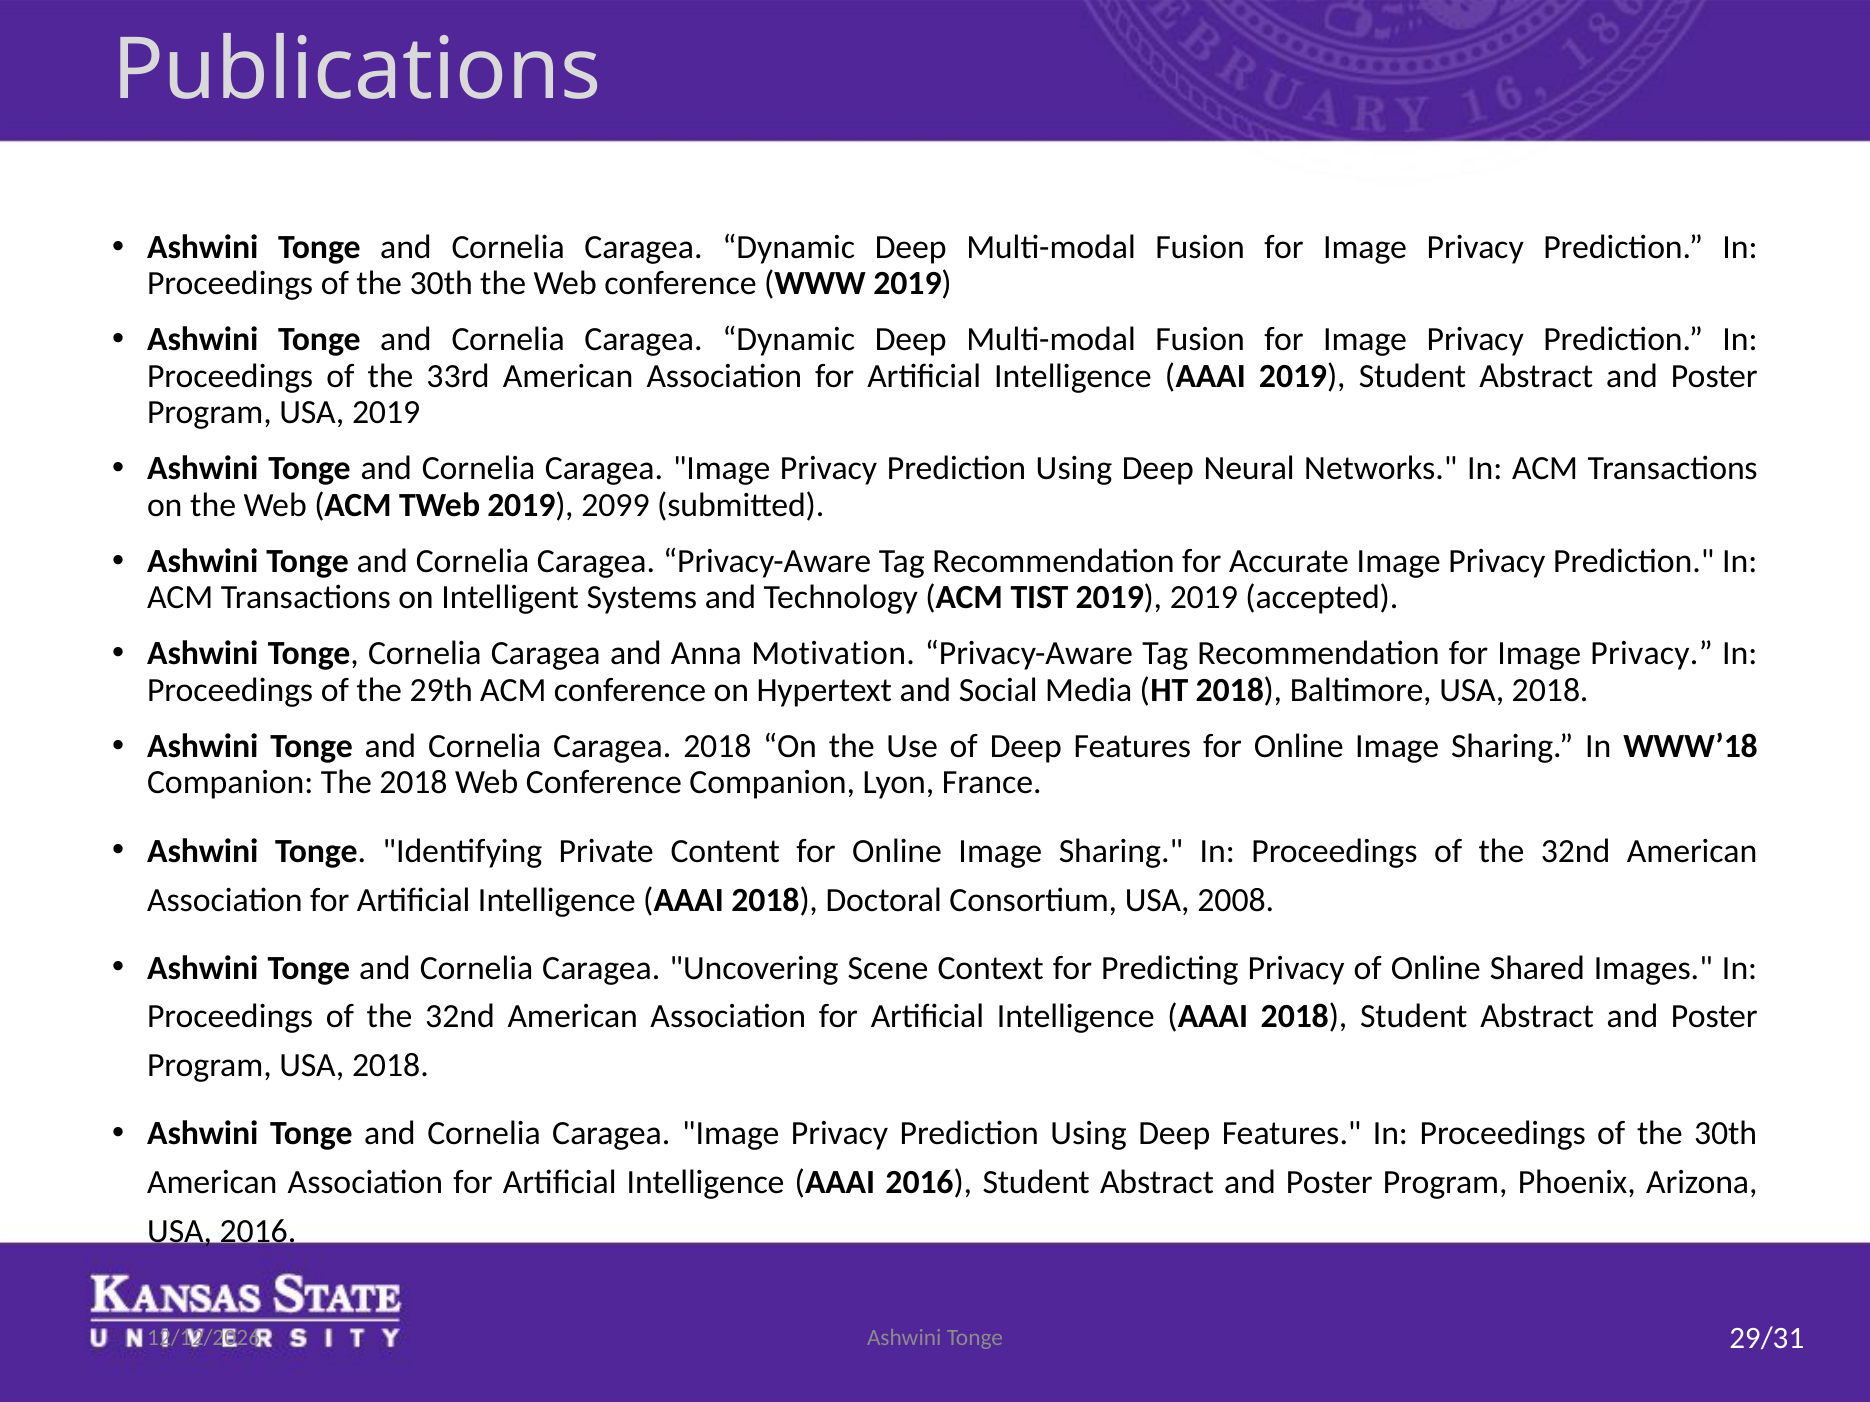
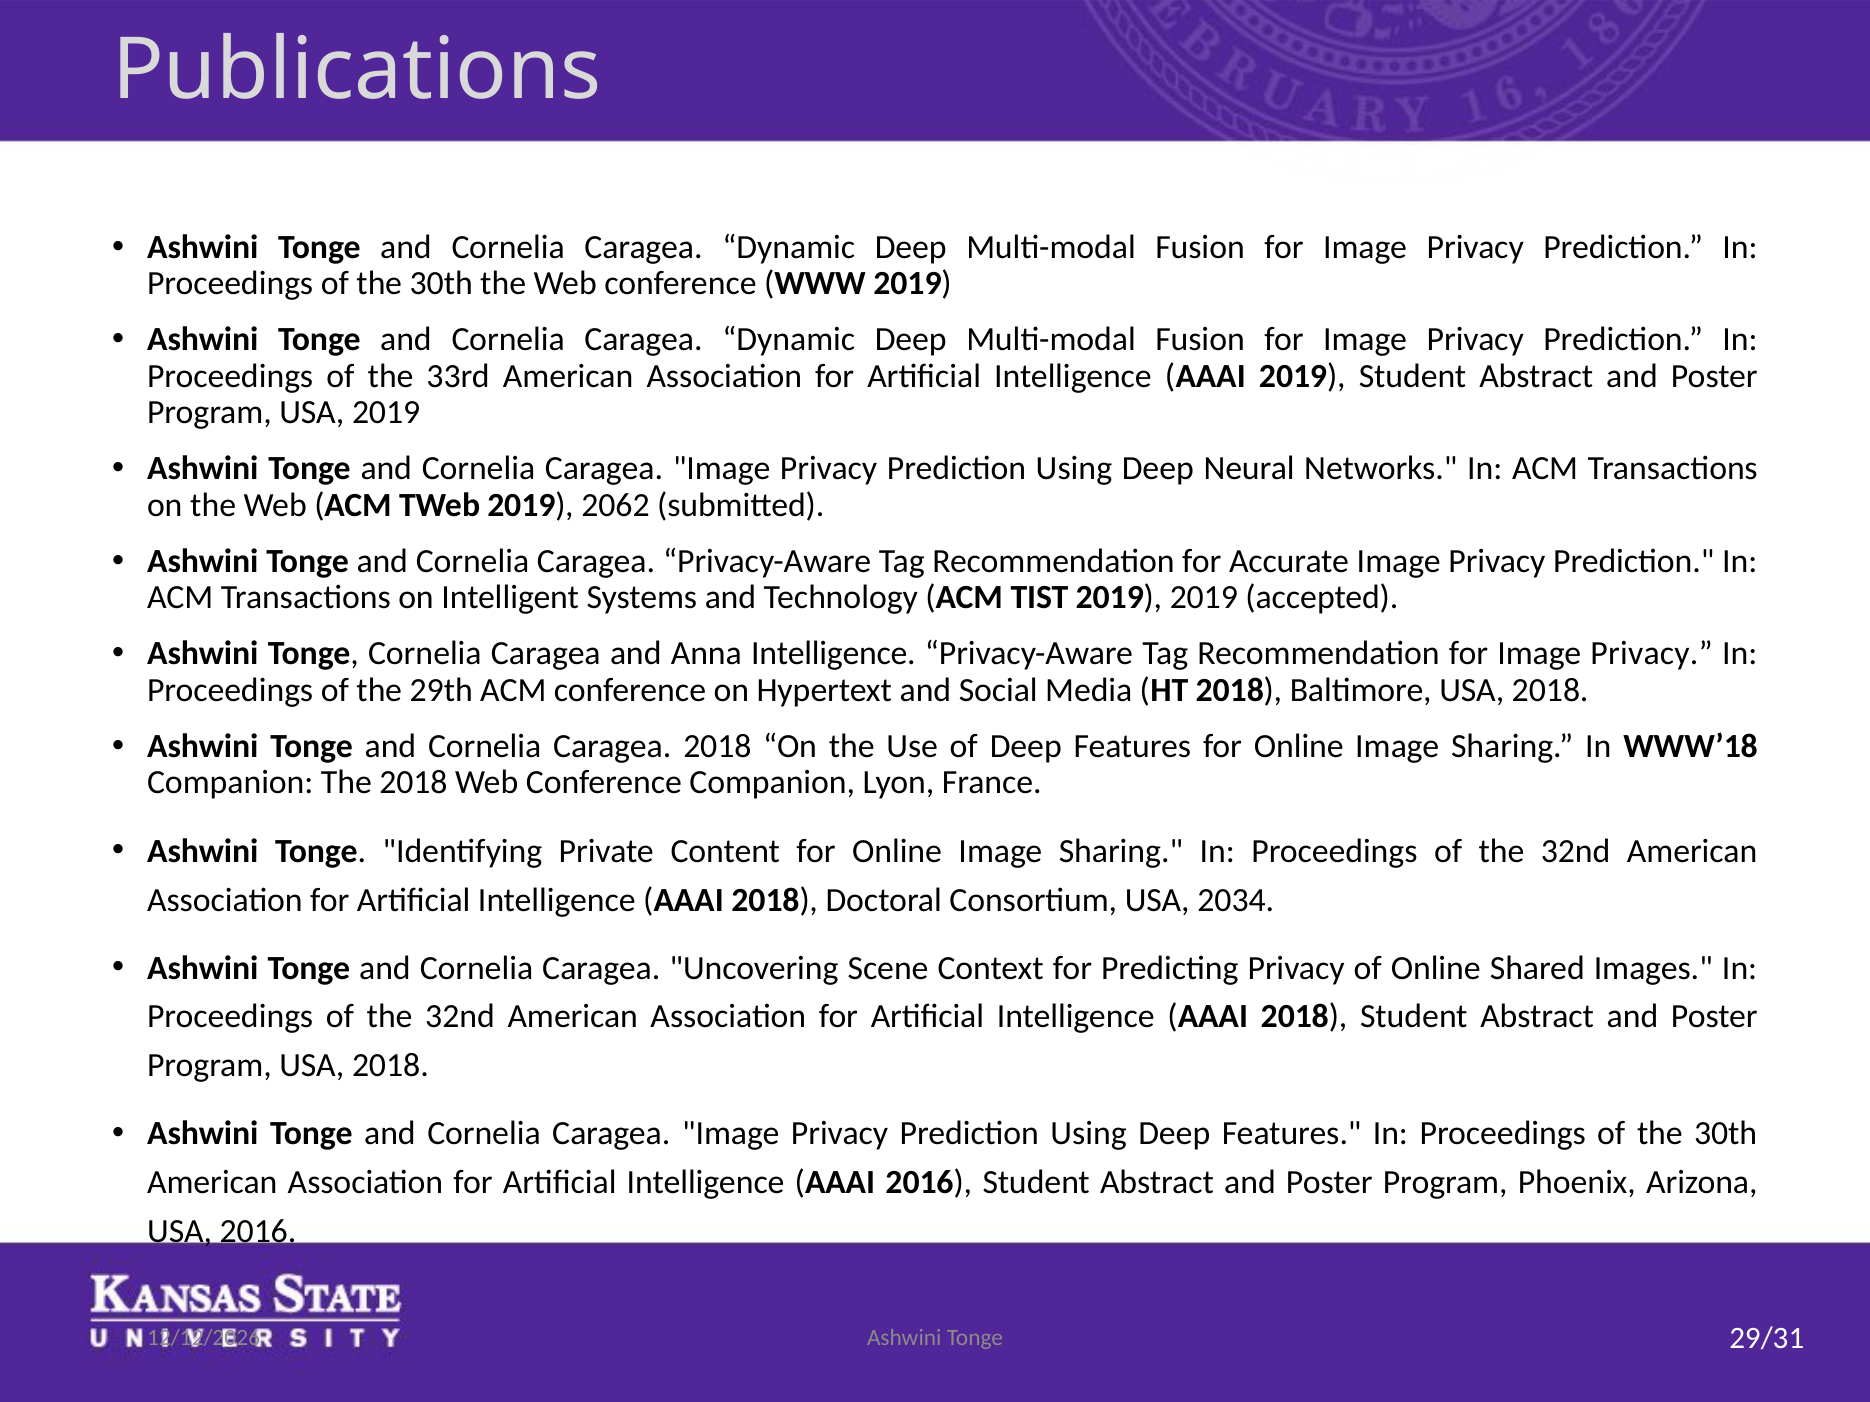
2099: 2099 -> 2062
Anna Motivation: Motivation -> Intelligence
2008: 2008 -> 2034
